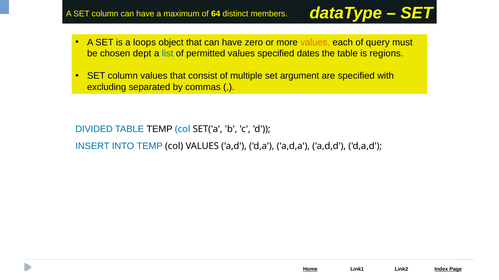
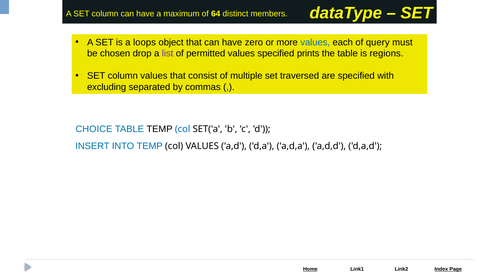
values at (315, 42) colour: orange -> blue
dept: dept -> drop
list colour: blue -> purple
dates: dates -> prints
argument: argument -> traversed
DIVIDED: DIVIDED -> CHOICE
